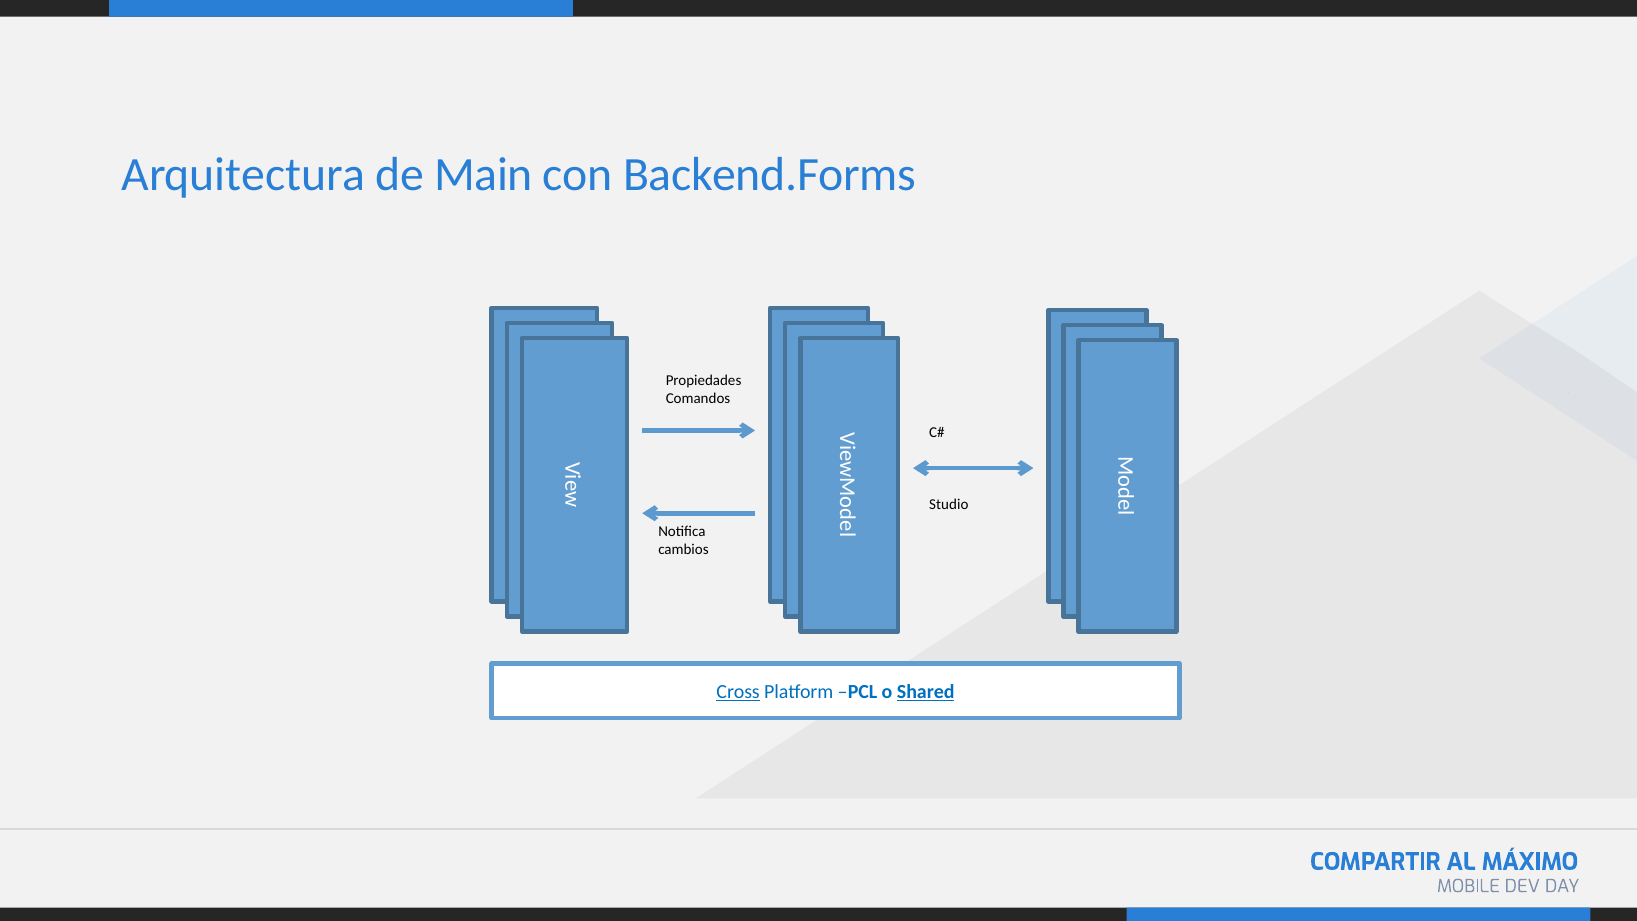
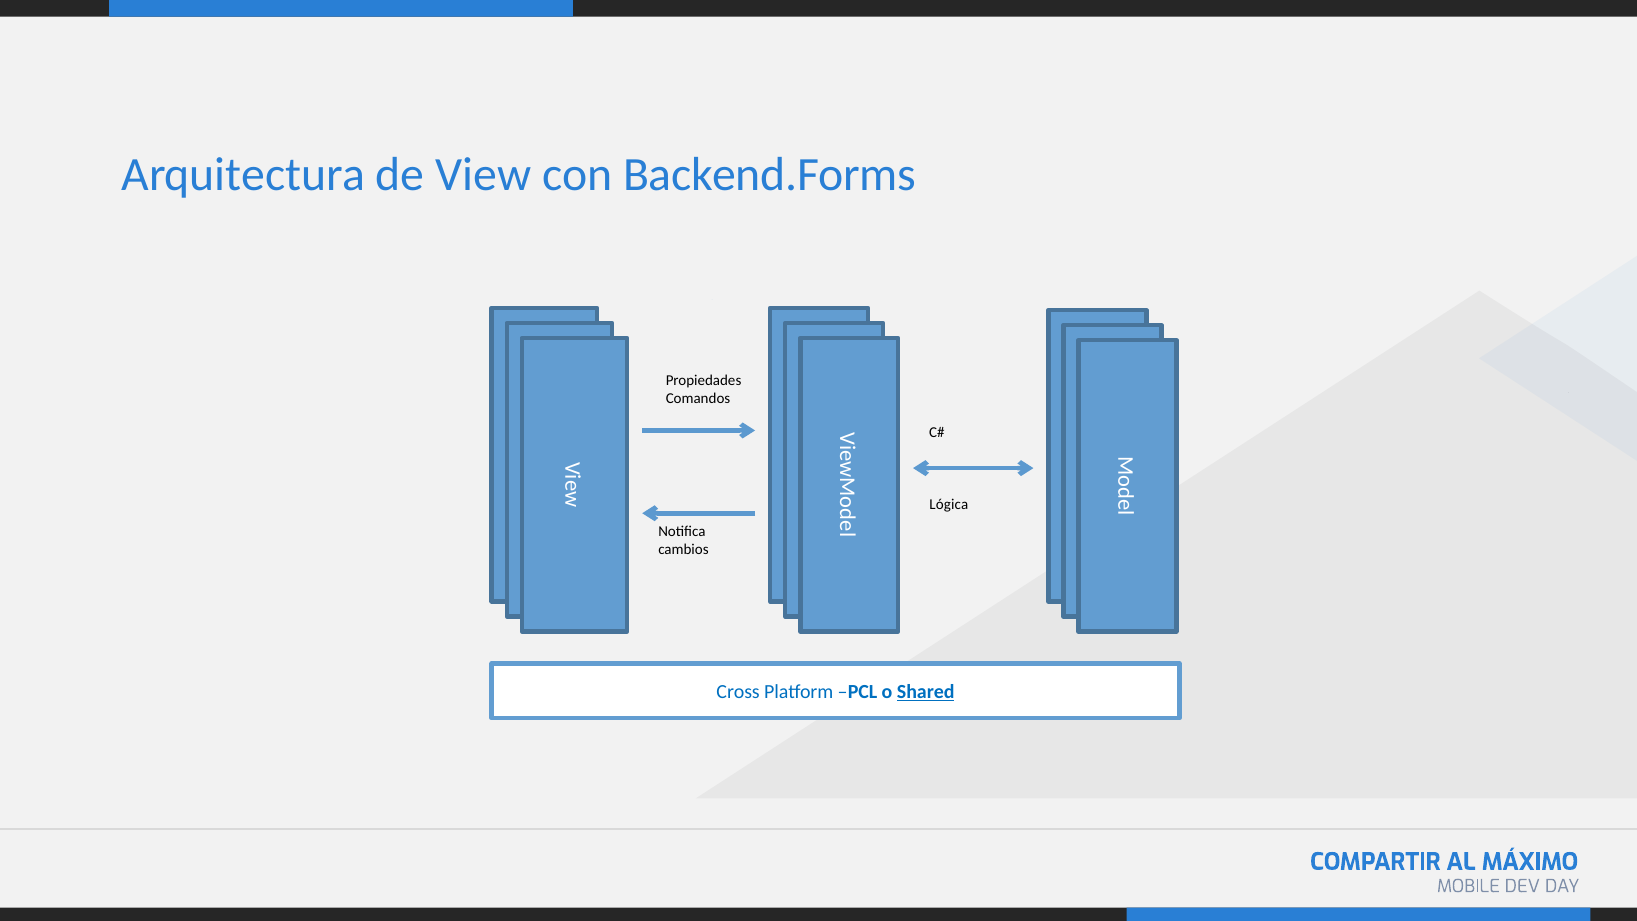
Main: Main -> View
Studio: Studio -> Lógica
Cross underline: present -> none
